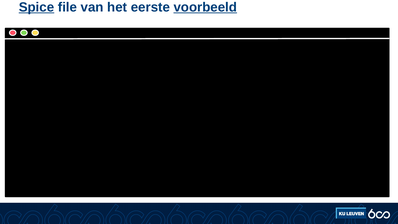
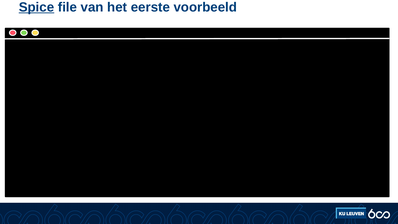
voorbeeld underline: present -> none
